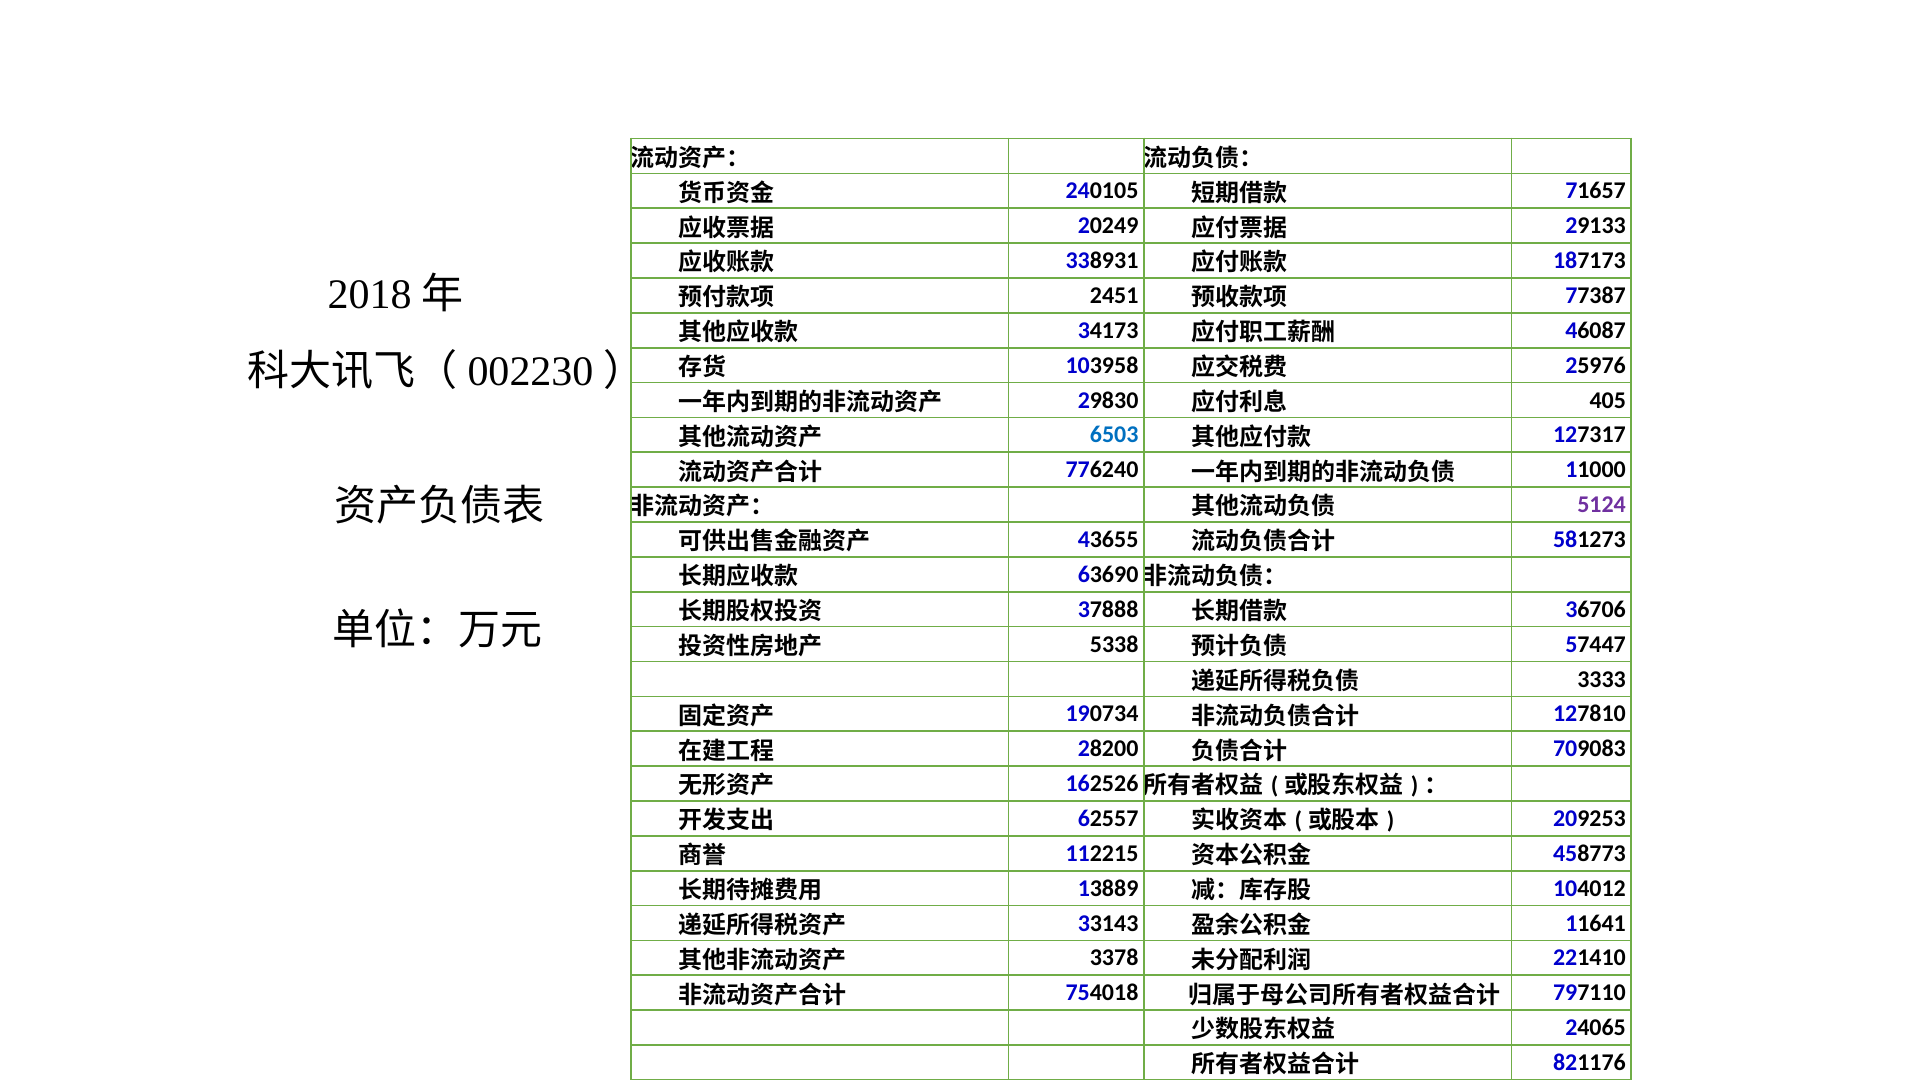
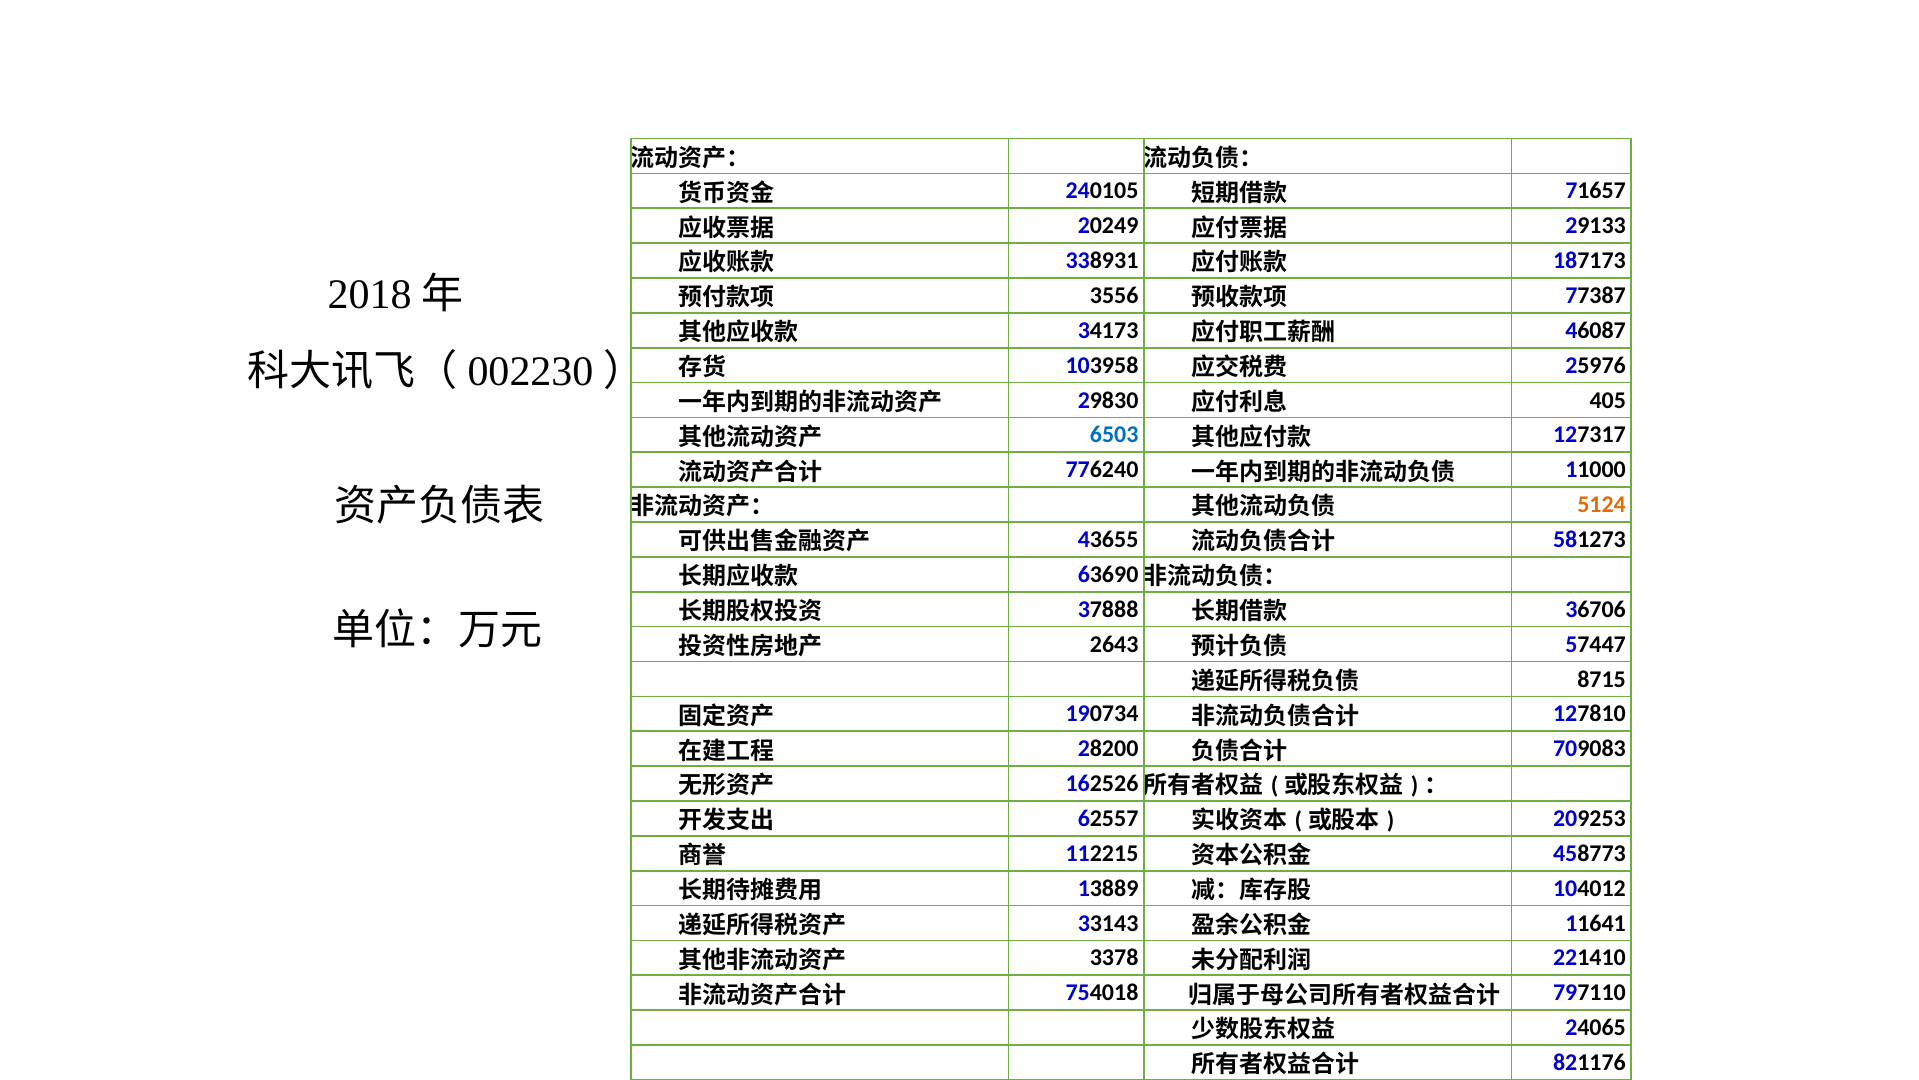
2451: 2451 -> 3556
5124 colour: purple -> orange
5338: 5338 -> 2643
3333: 3333 -> 8715
